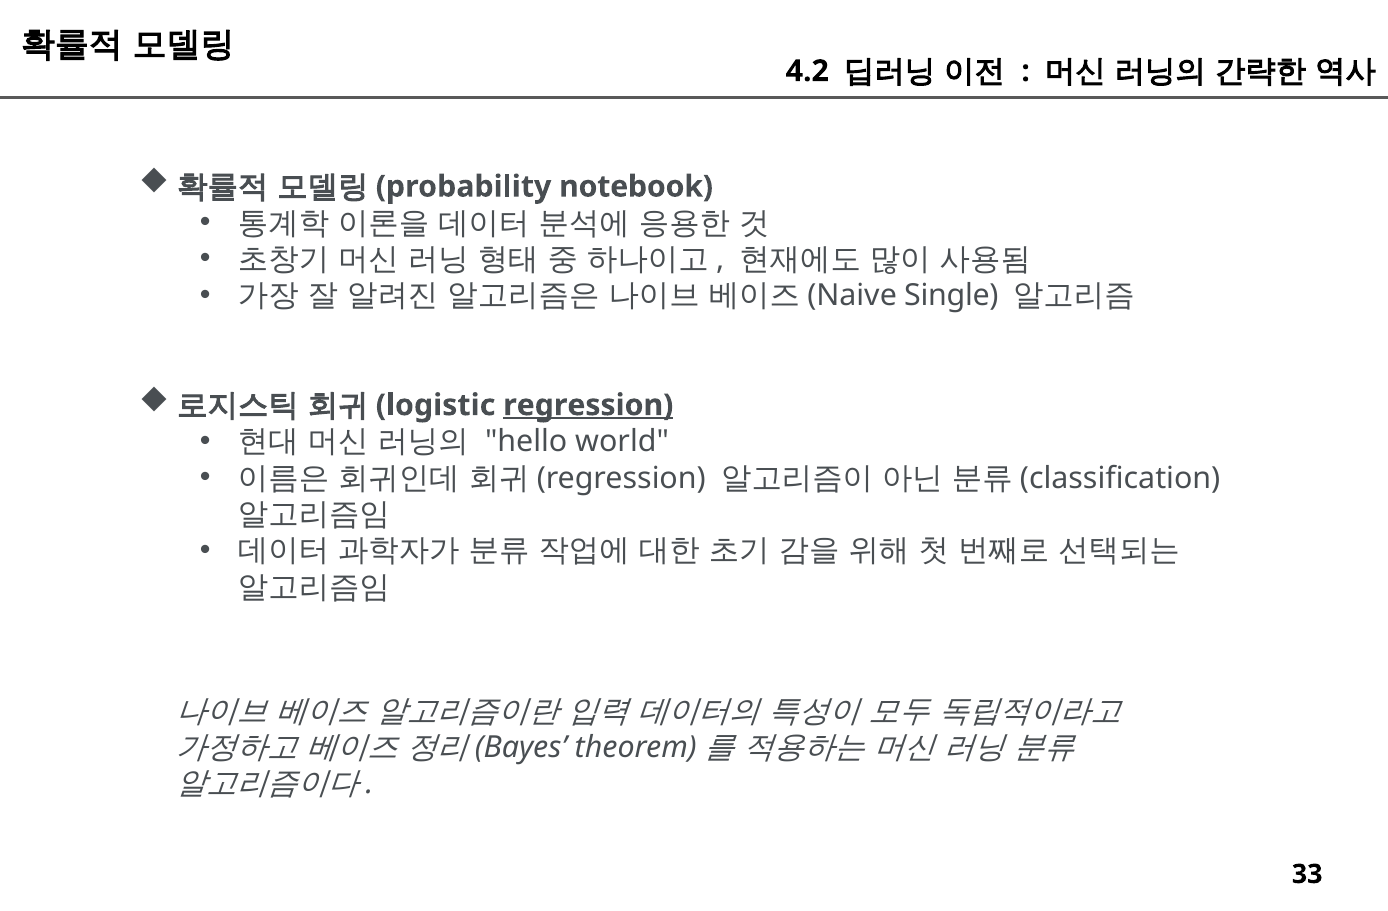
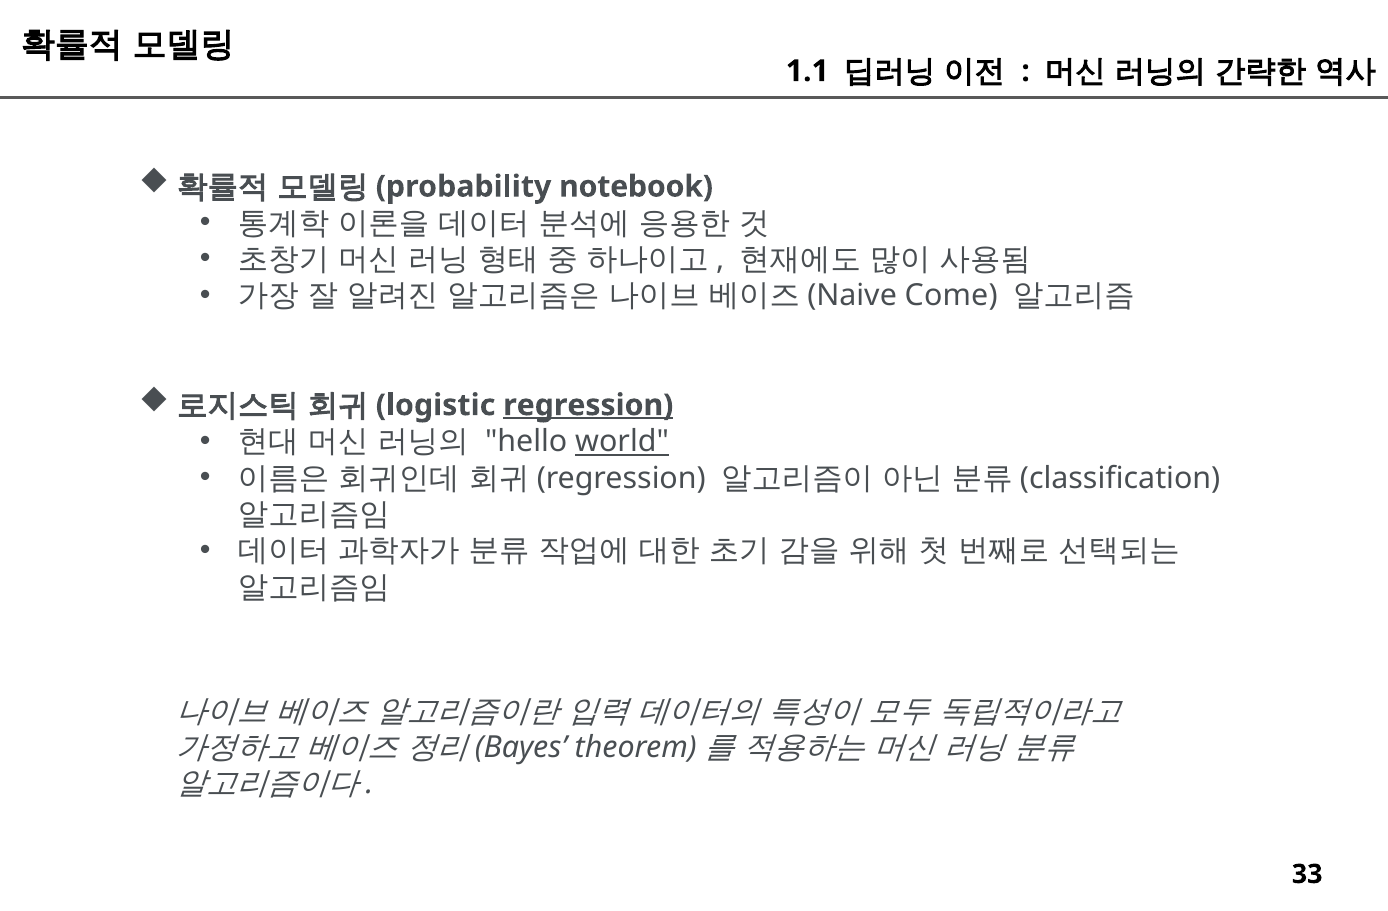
4.2: 4.2 -> 1.1
Single: Single -> Come
world underline: none -> present
